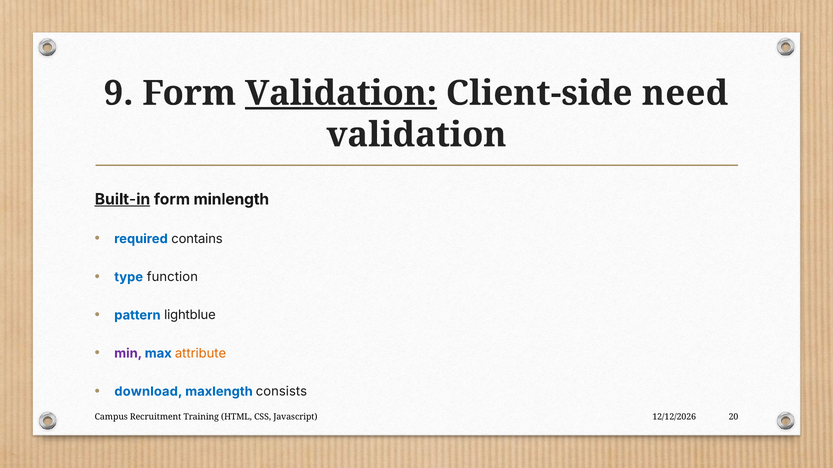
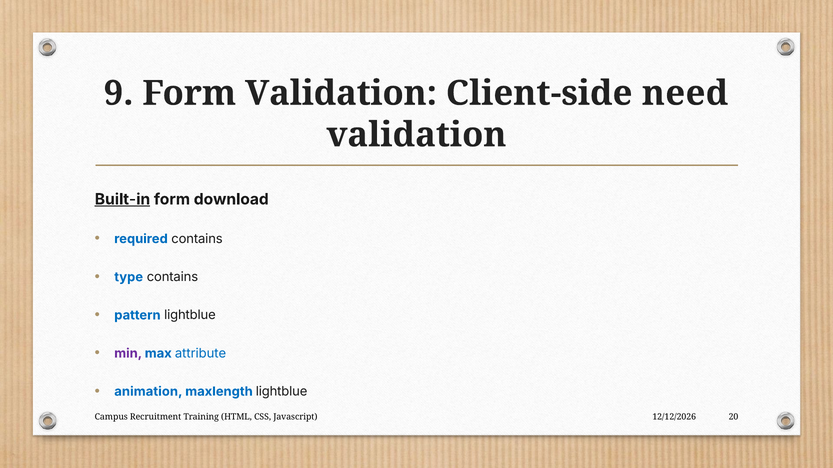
Validation at (341, 93) underline: present -> none
minlength: minlength -> download
type function: function -> contains
attribute colour: orange -> blue
download: download -> animation
maxlength consists: consists -> lightblue
